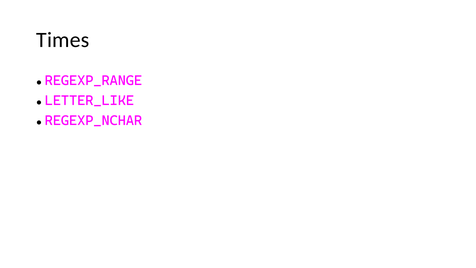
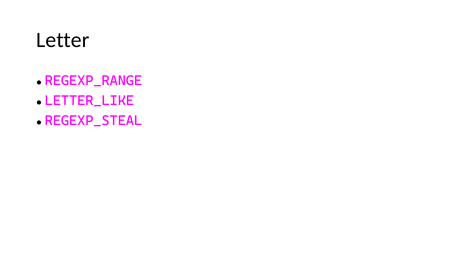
Times: Times -> Letter
REGEXP_NCHAR: REGEXP_NCHAR -> REGEXP_STEAL
